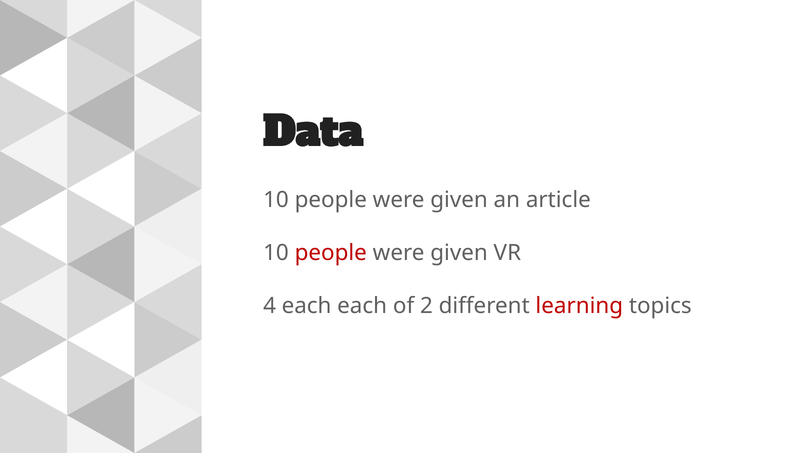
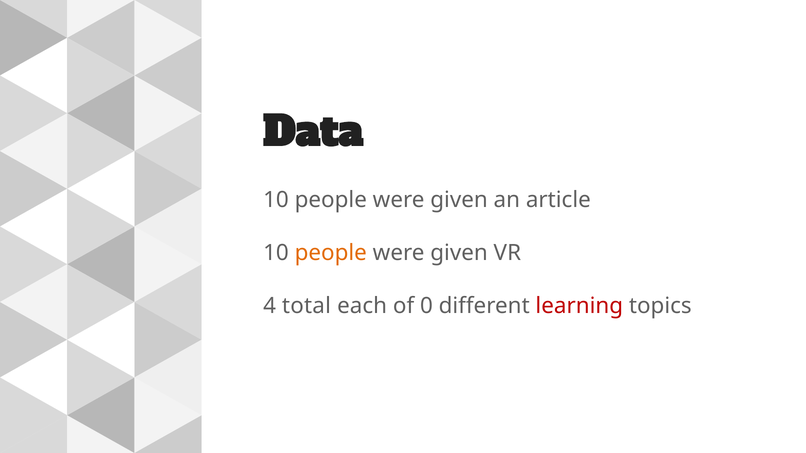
people at (331, 253) colour: red -> orange
4 each: each -> total
2: 2 -> 0
